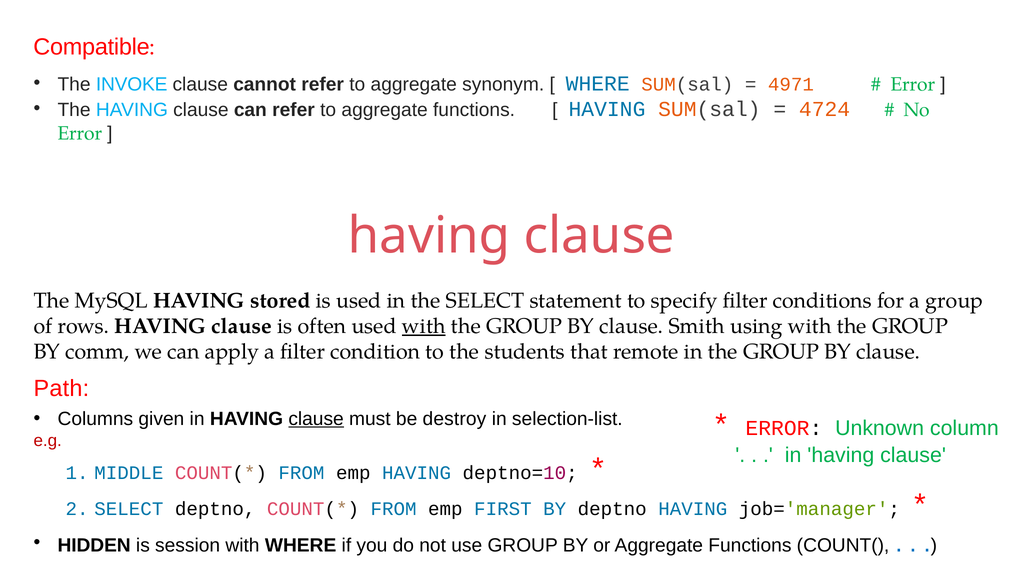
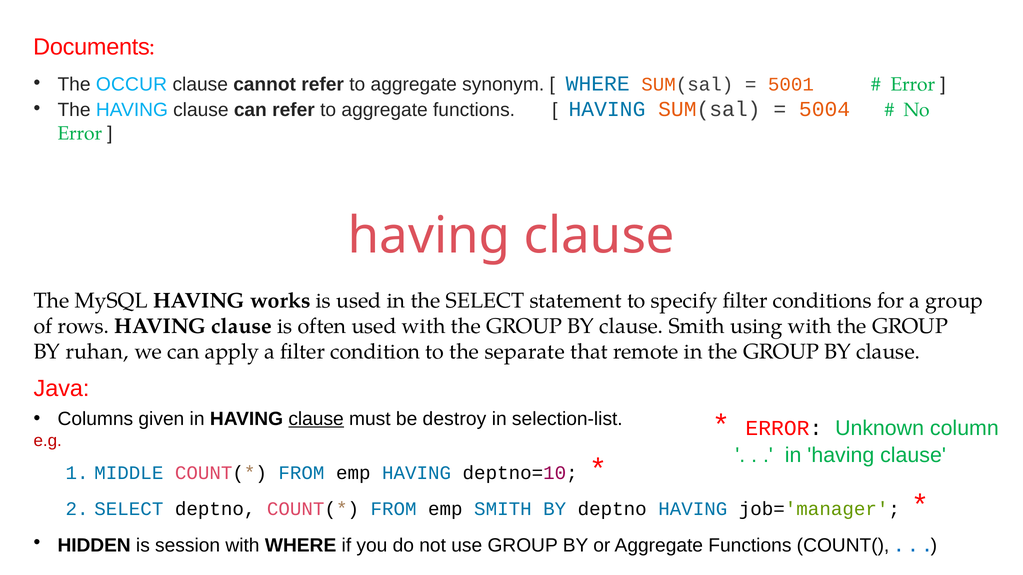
Compatible: Compatible -> Documents
INVOKE: INVOKE -> OCCUR
4971: 4971 -> 5001
4724: 4724 -> 5004
stored: stored -> works
with at (424, 326) underline: present -> none
comm: comm -> ruhan
students: students -> separate
Path: Path -> Java
emp FIRST: FIRST -> SMITH
